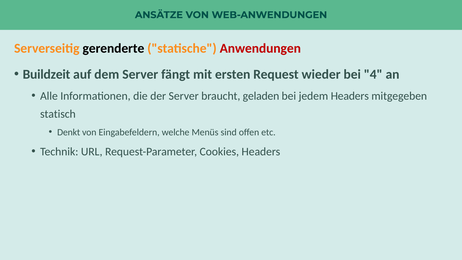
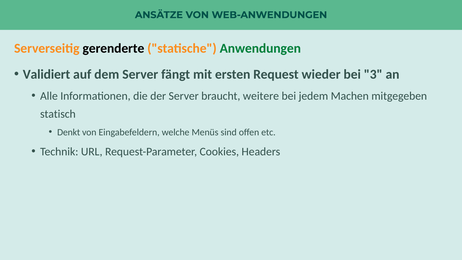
Anwendungen colour: red -> green
Buildzeit: Buildzeit -> Validiert
4: 4 -> 3
geladen: geladen -> weitere
jedem Headers: Headers -> Machen
